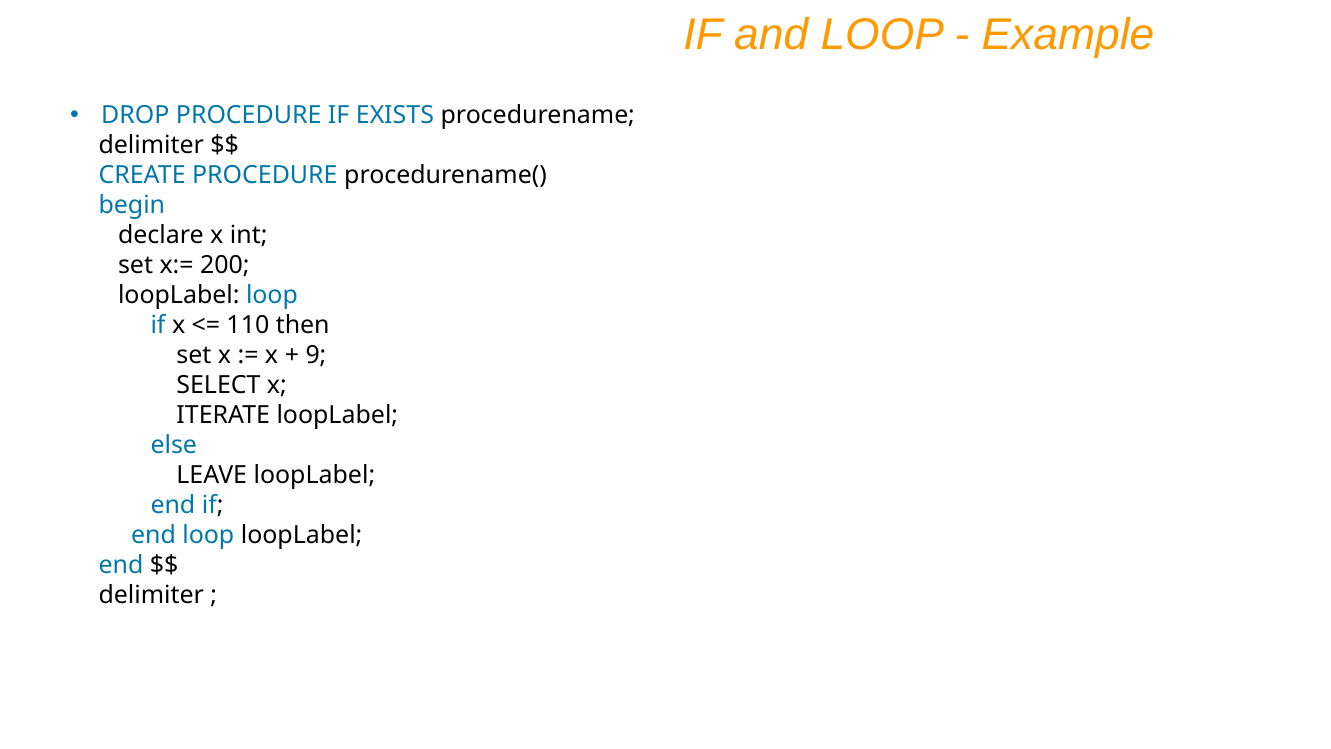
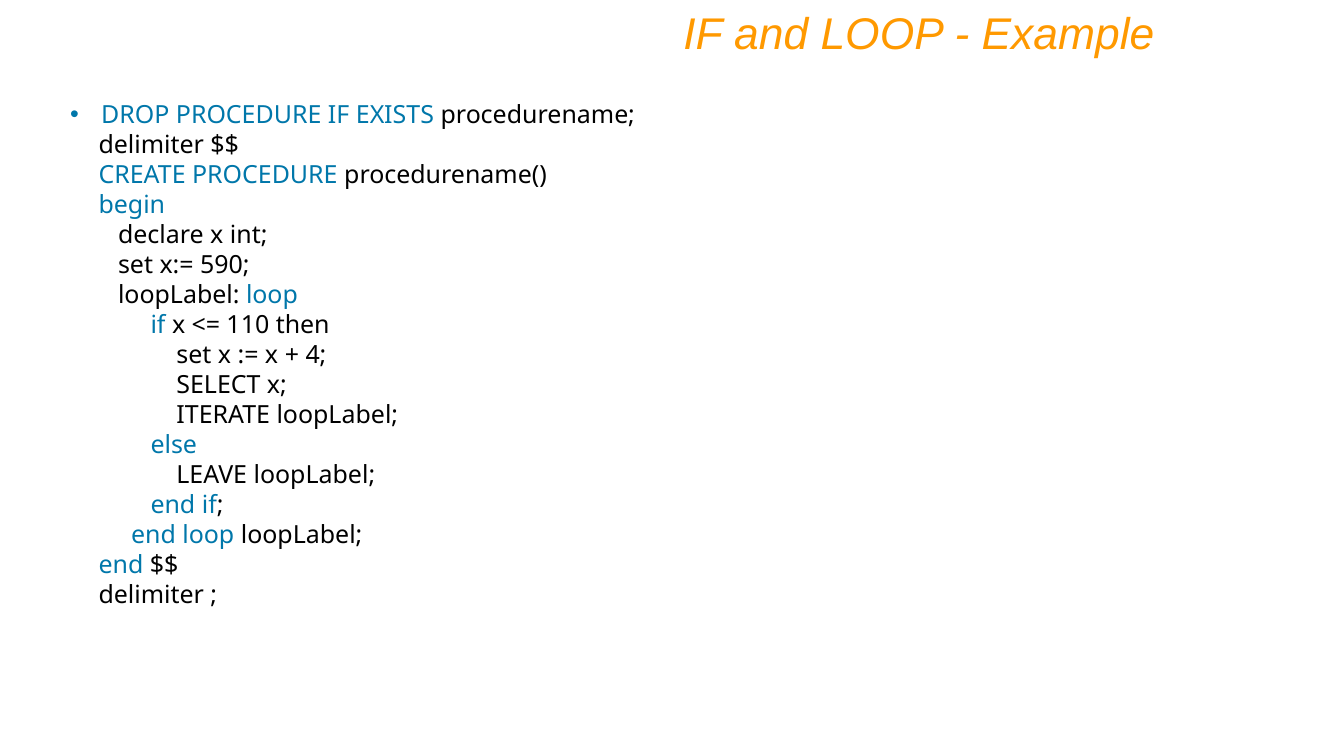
200: 200 -> 590
9: 9 -> 4
